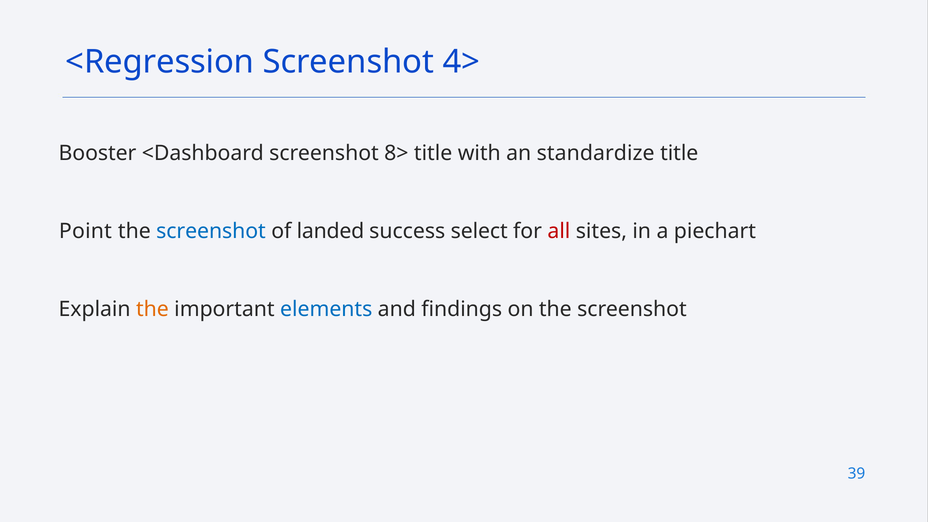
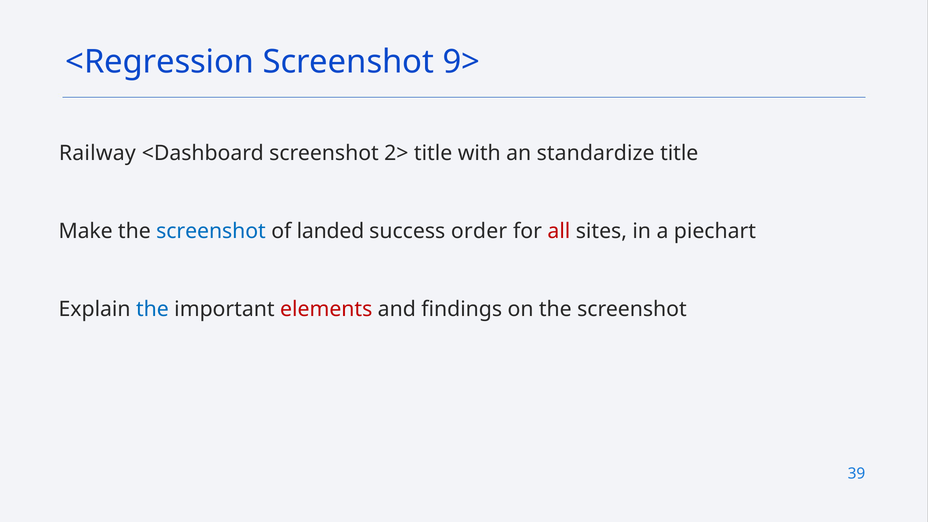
4>: 4> -> 9>
Booster: Booster -> Railway
8>: 8> -> 2>
Point: Point -> Make
select: select -> order
the at (152, 309) colour: orange -> blue
elements colour: blue -> red
